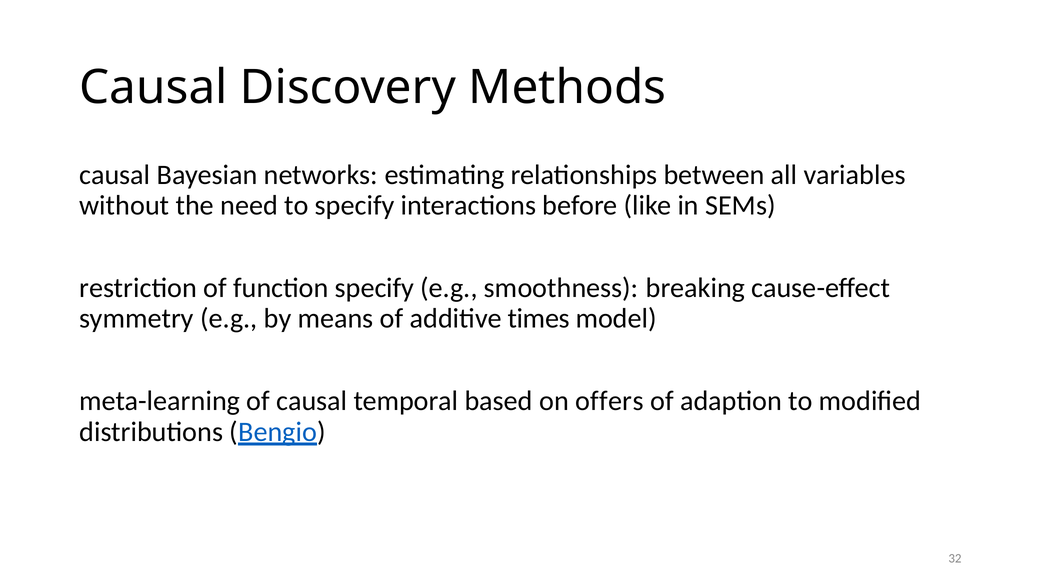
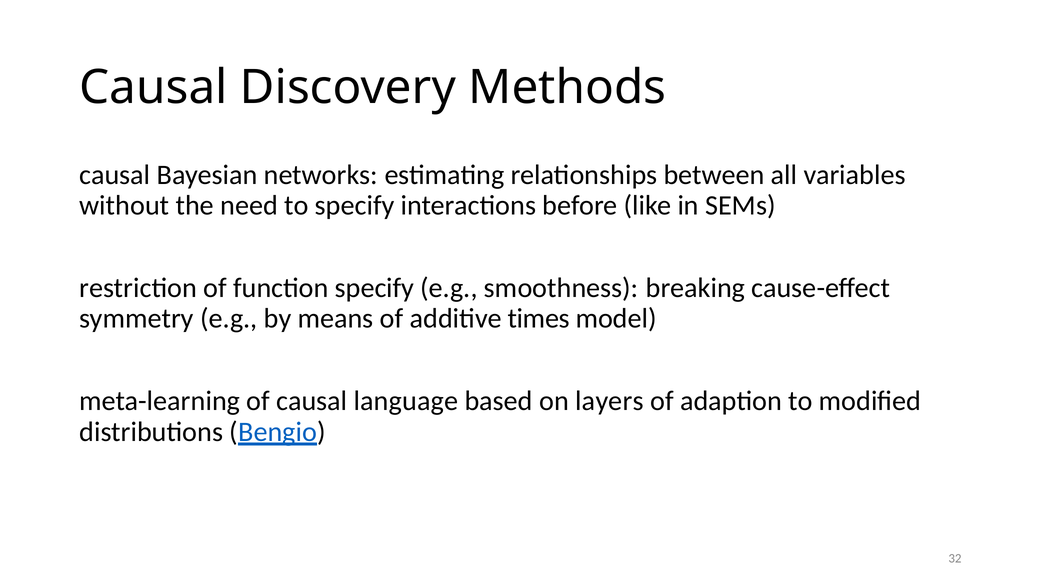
temporal: temporal -> language
offers: offers -> layers
